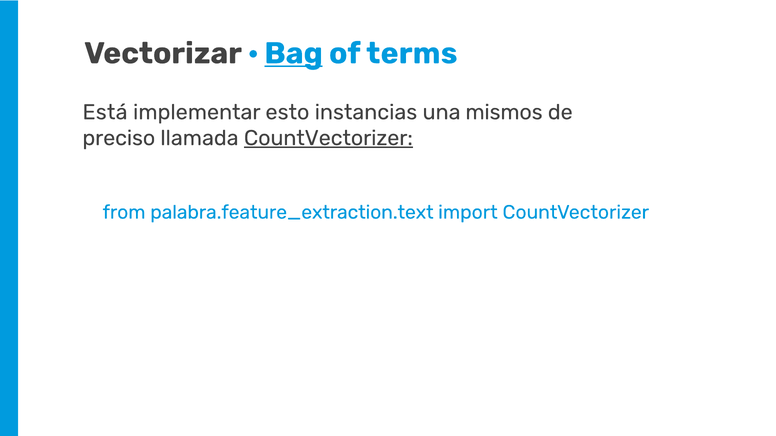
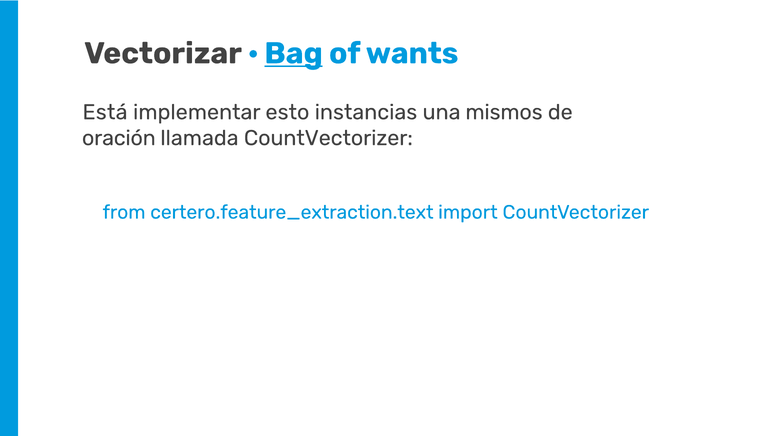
terms: terms -> wants
preciso: preciso -> oración
CountVectorizer at (328, 138) underline: present -> none
palabra.feature_extraction.text: palabra.feature_extraction.text -> certero.feature_extraction.text
